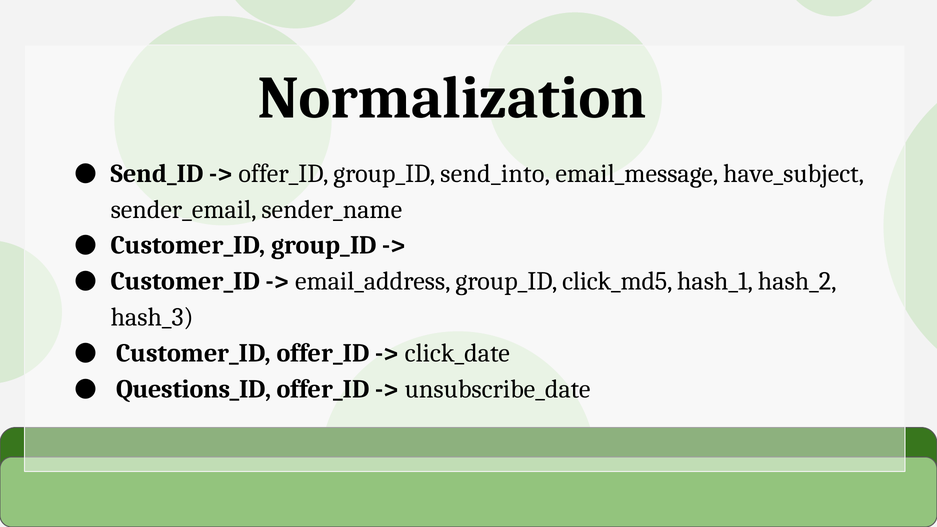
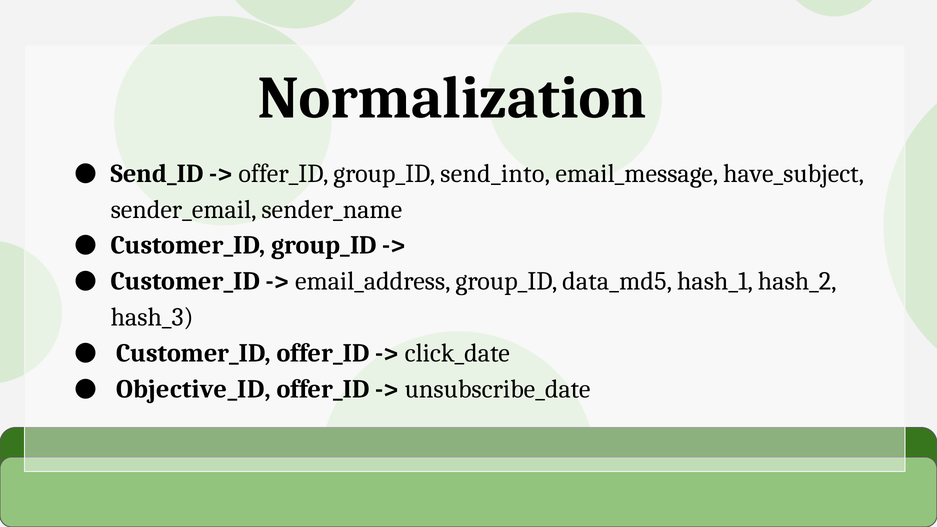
click_md5: click_md5 -> data_md5
Questions_ID: Questions_ID -> Objective_ID
